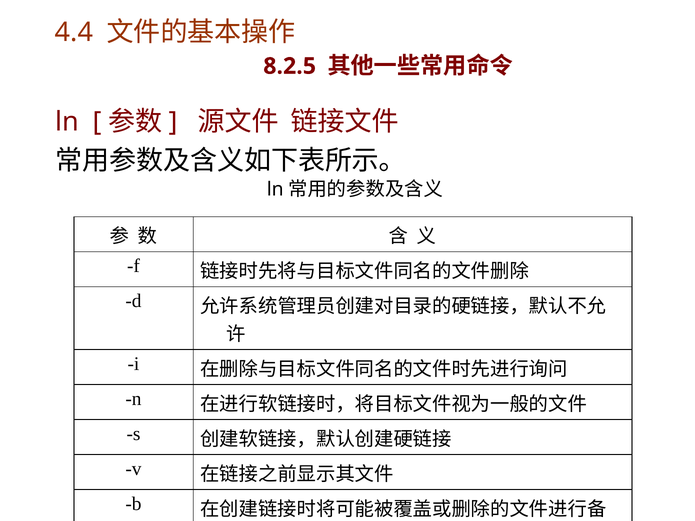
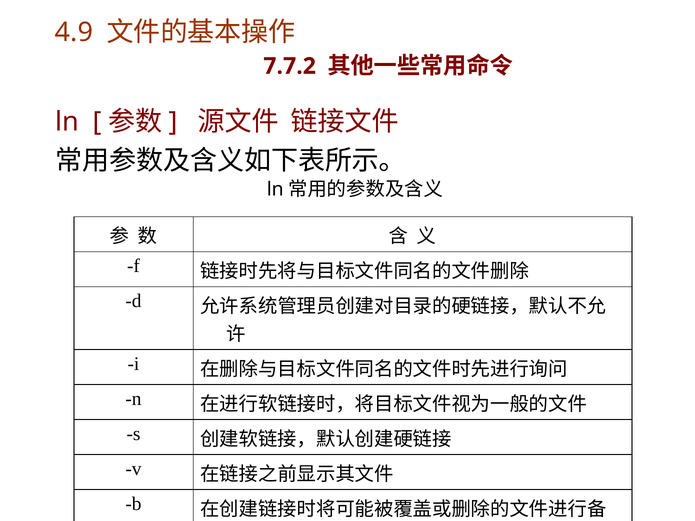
4.4: 4.4 -> 4.9
8.2.5: 8.2.5 -> 7.7.2
